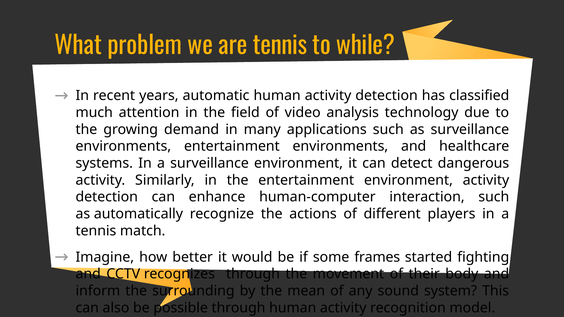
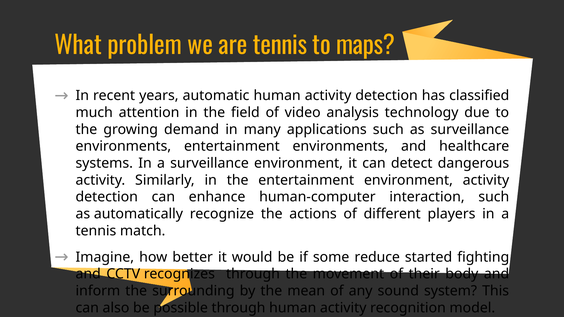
while: while -> maps
frames: frames -> reduce
